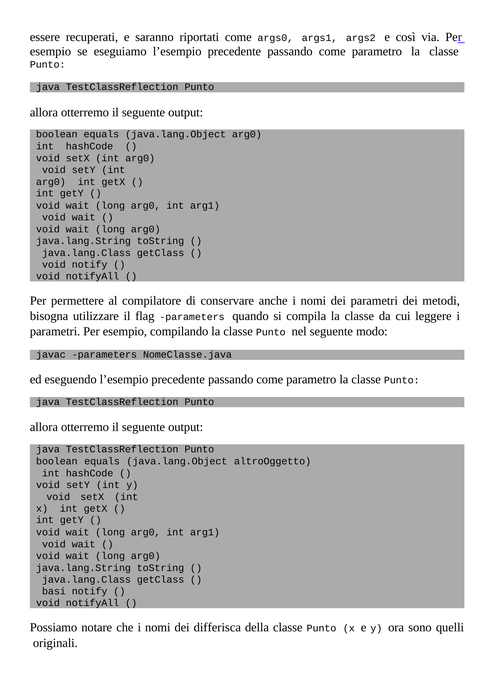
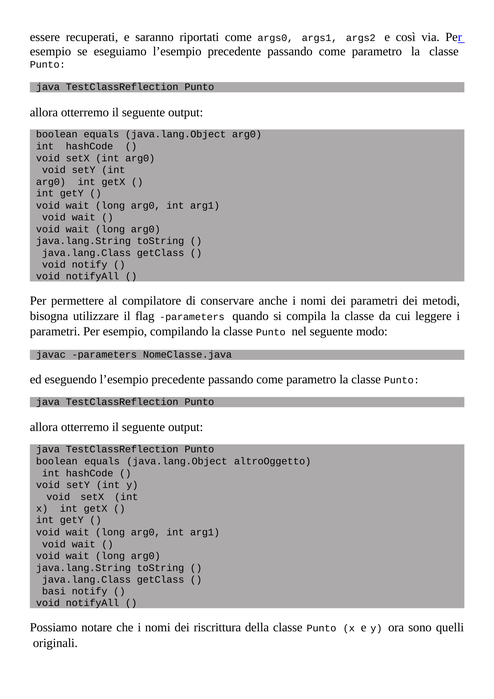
differisca: differisca -> riscrittura
